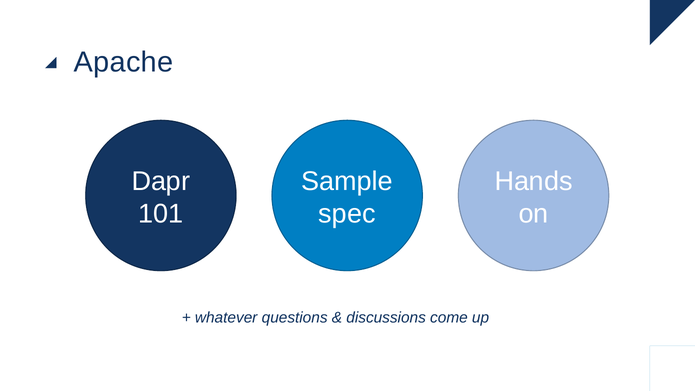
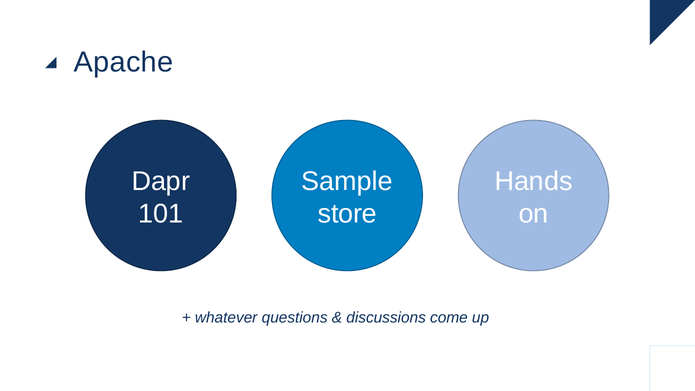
spec: spec -> store
